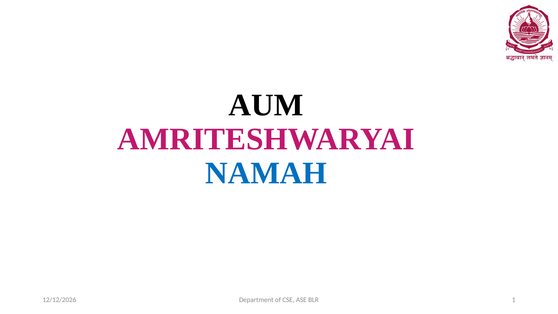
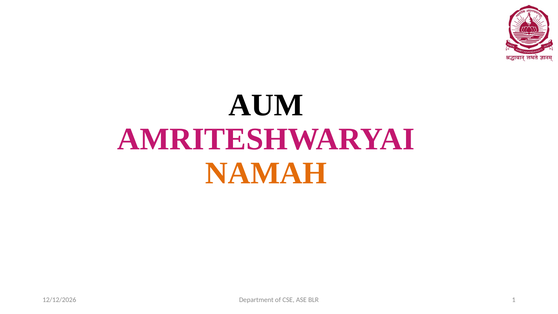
NAMAH colour: blue -> orange
